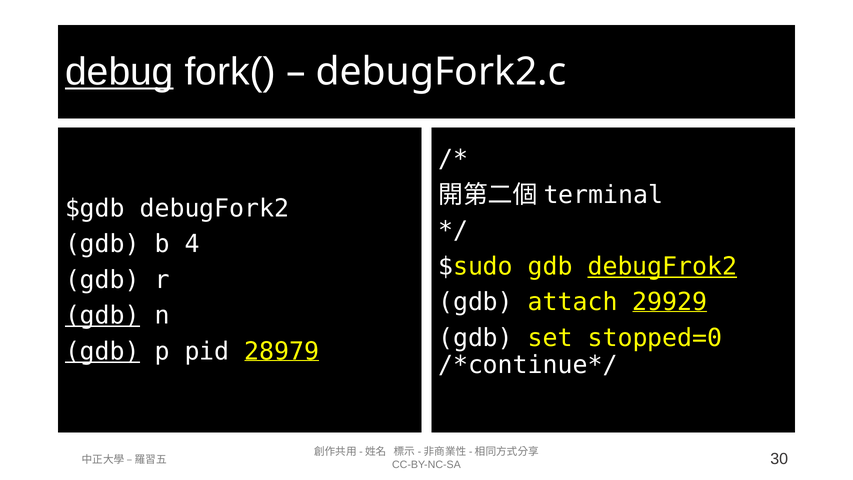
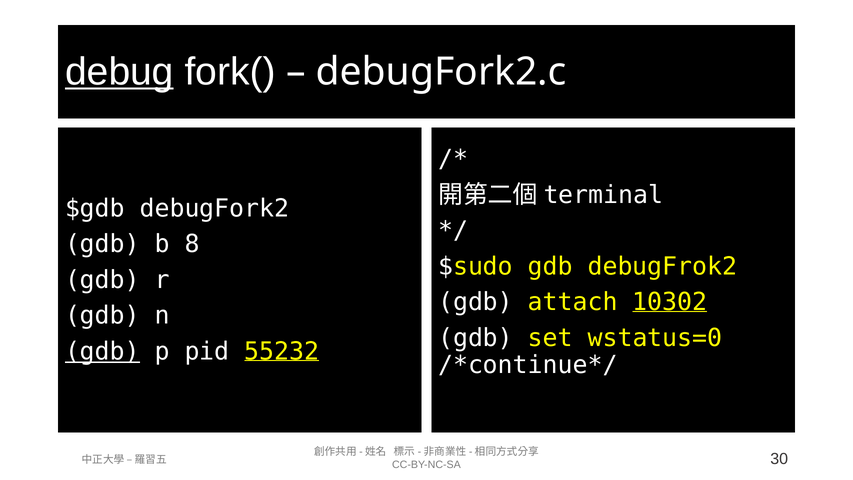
4: 4 -> 8
debugFrok2 underline: present -> none
29929: 29929 -> 10302
gdb at (102, 315) underline: present -> none
stopped=0: stopped=0 -> wstatus=0
28979: 28979 -> 55232
